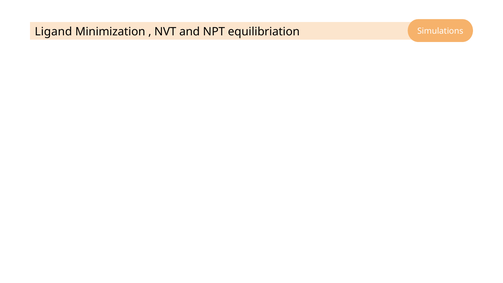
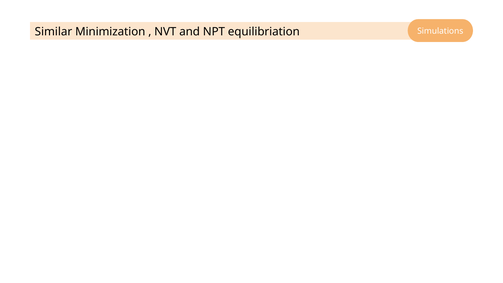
Ligand: Ligand -> Similar
